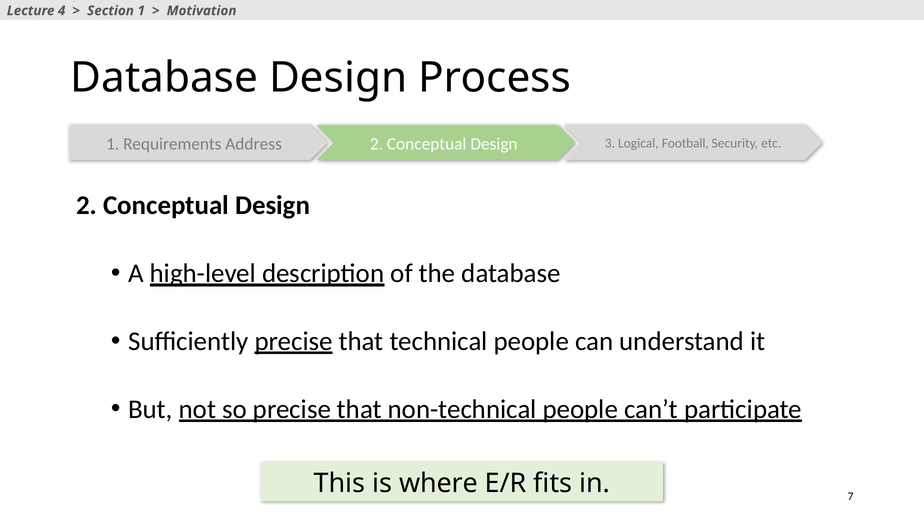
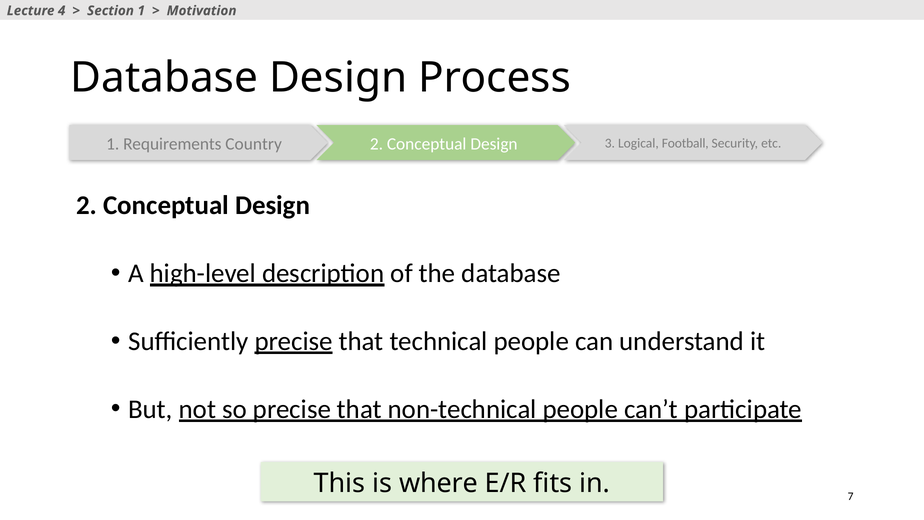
Address: Address -> Country
